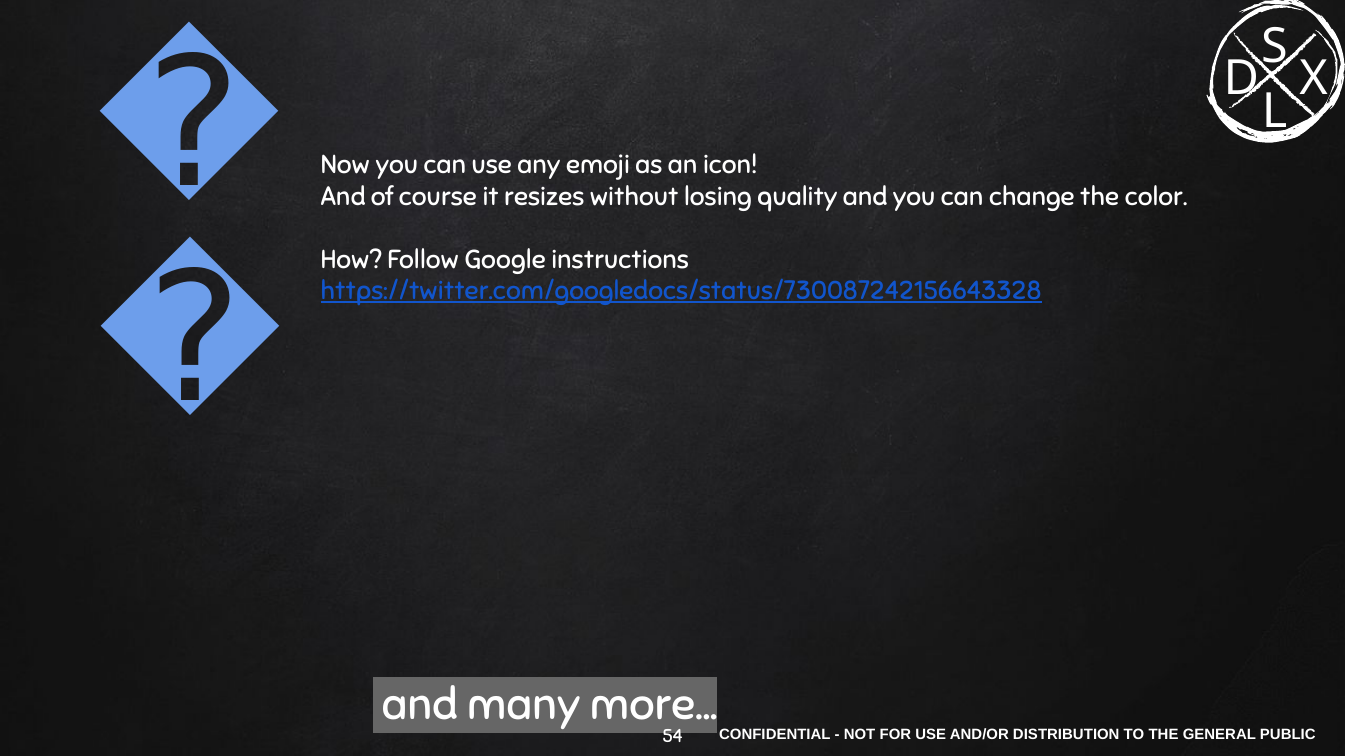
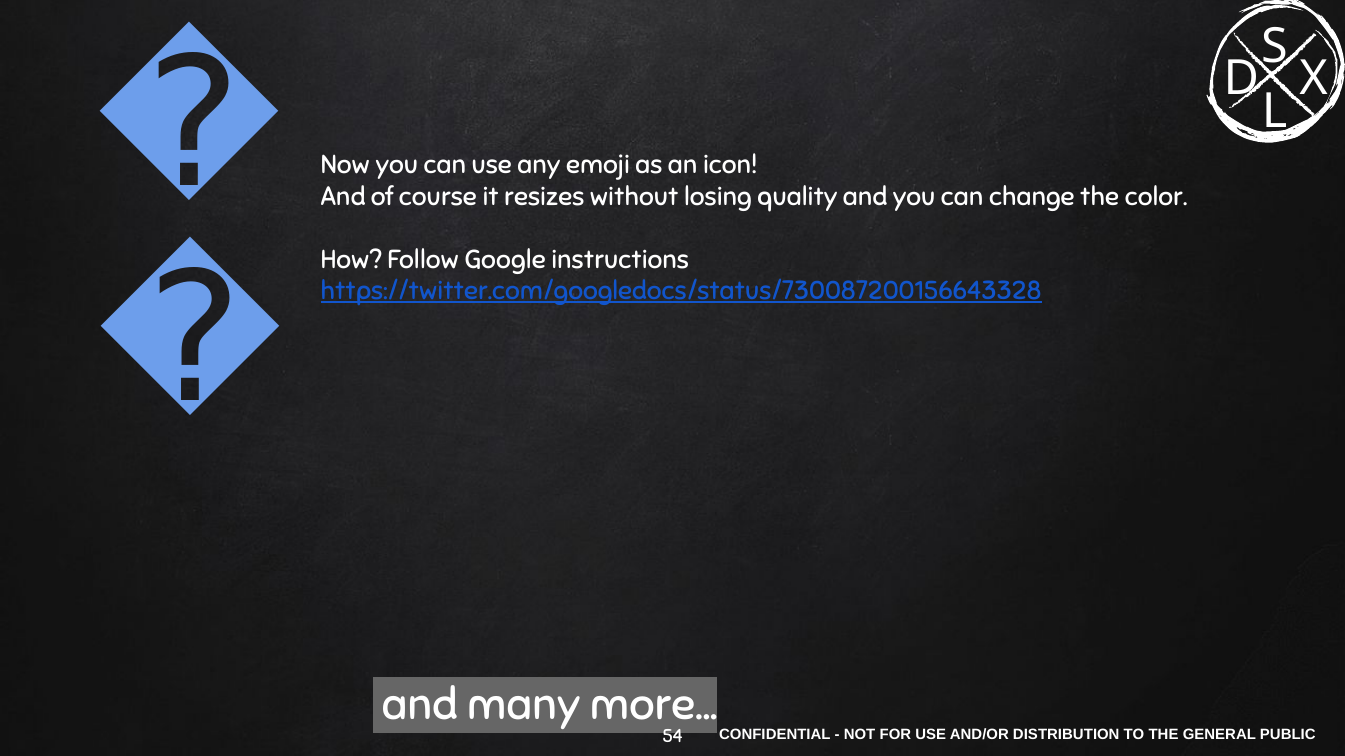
https://twitter.com/googledocs/status/730087242156643328: https://twitter.com/googledocs/status/730087242156643328 -> https://twitter.com/googledocs/status/730087200156643328
